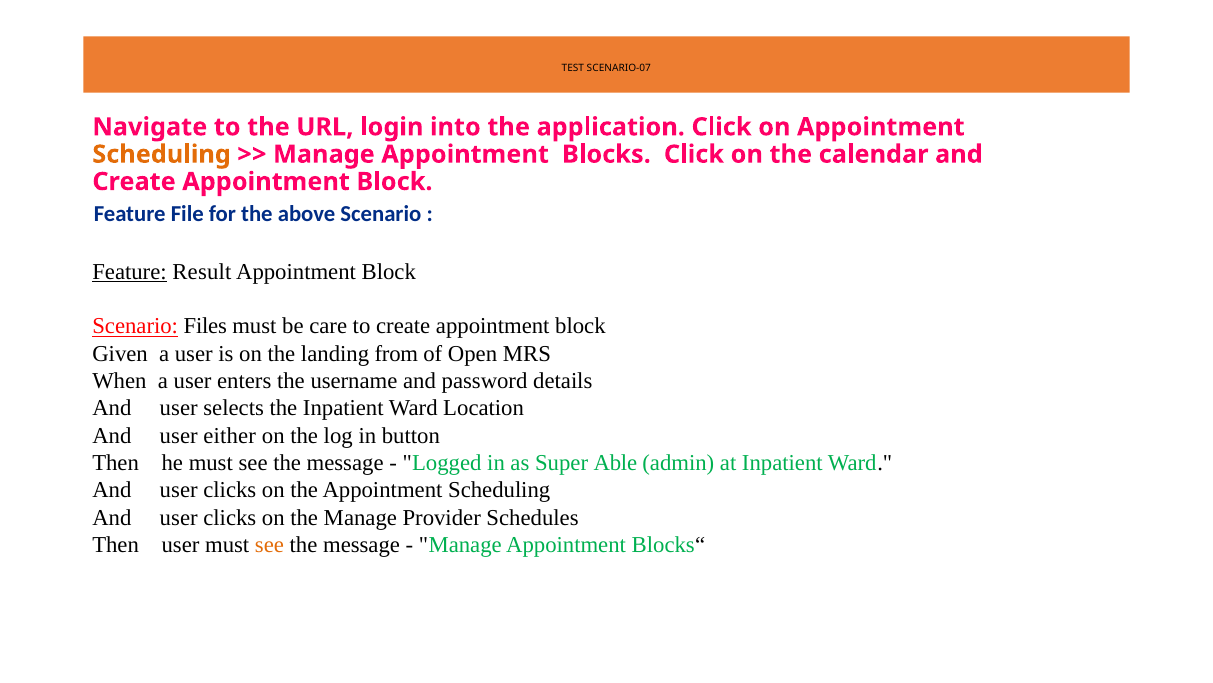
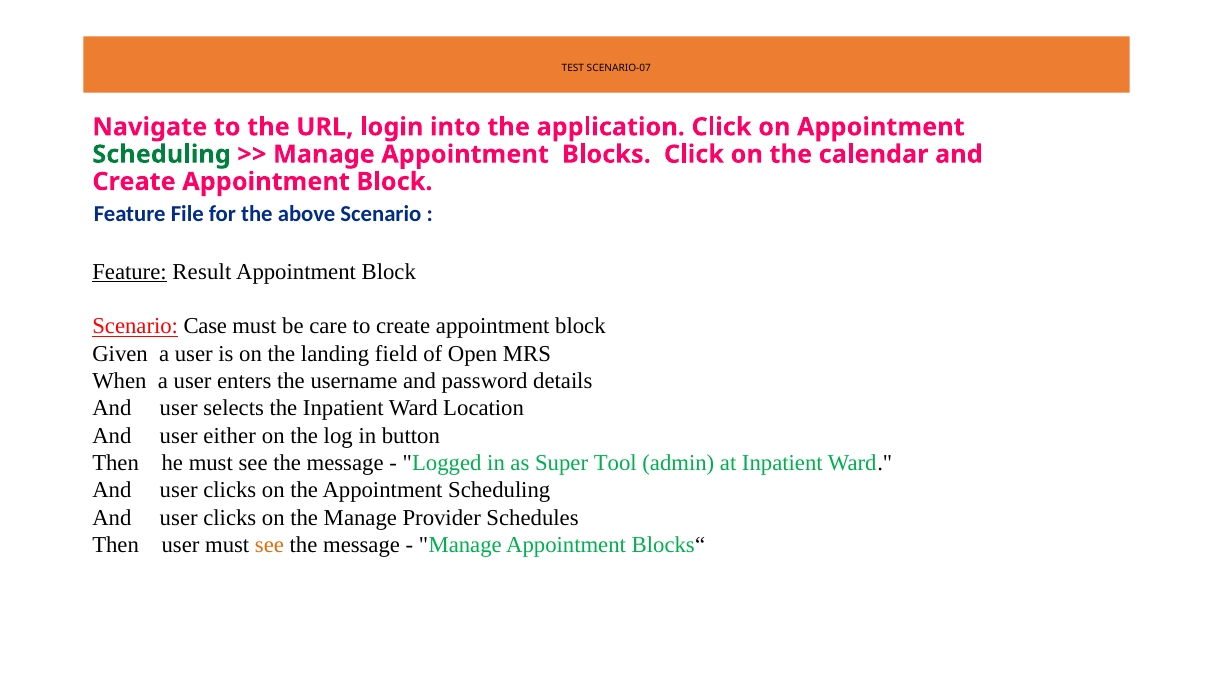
Scheduling at (162, 154) colour: orange -> green
Files: Files -> Case
from: from -> field
Able: Able -> Tool
